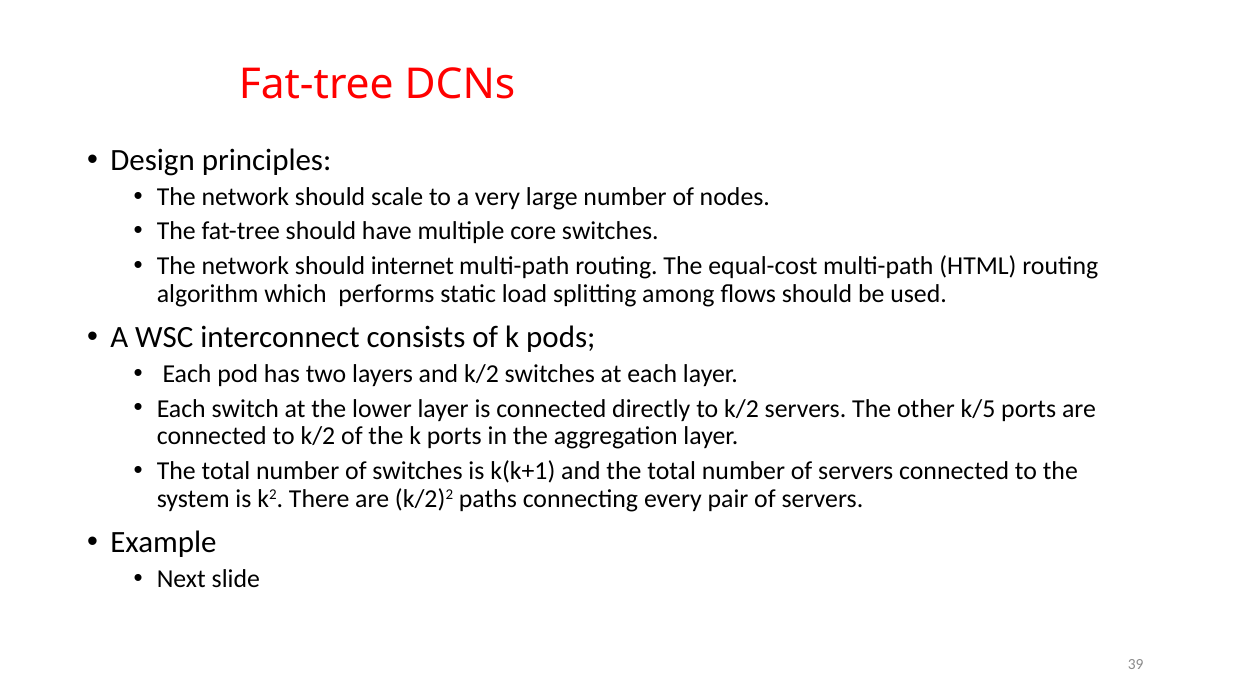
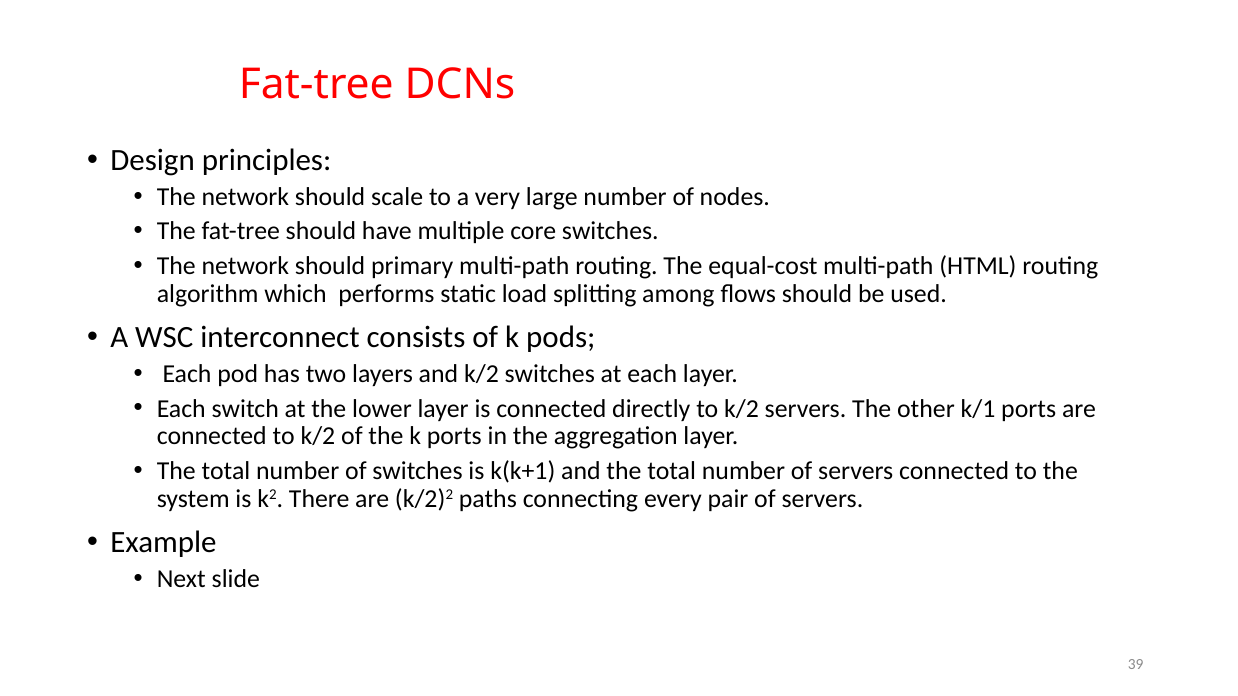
internet: internet -> primary
k/5: k/5 -> k/1
